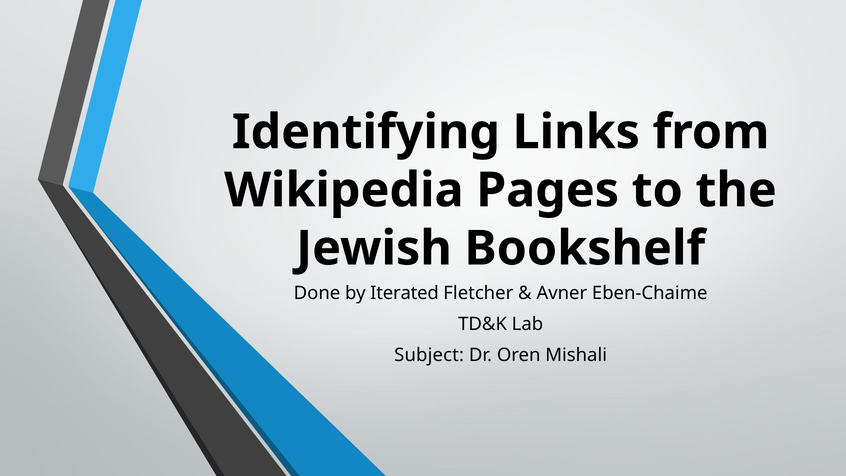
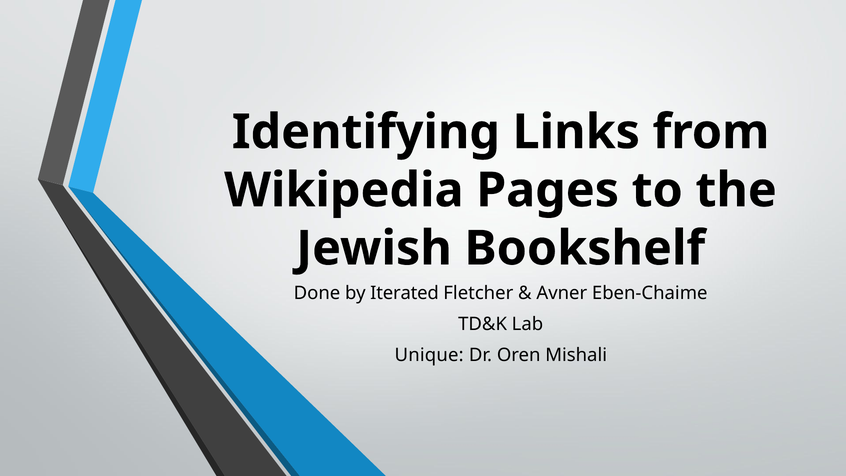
Subject: Subject -> Unique
